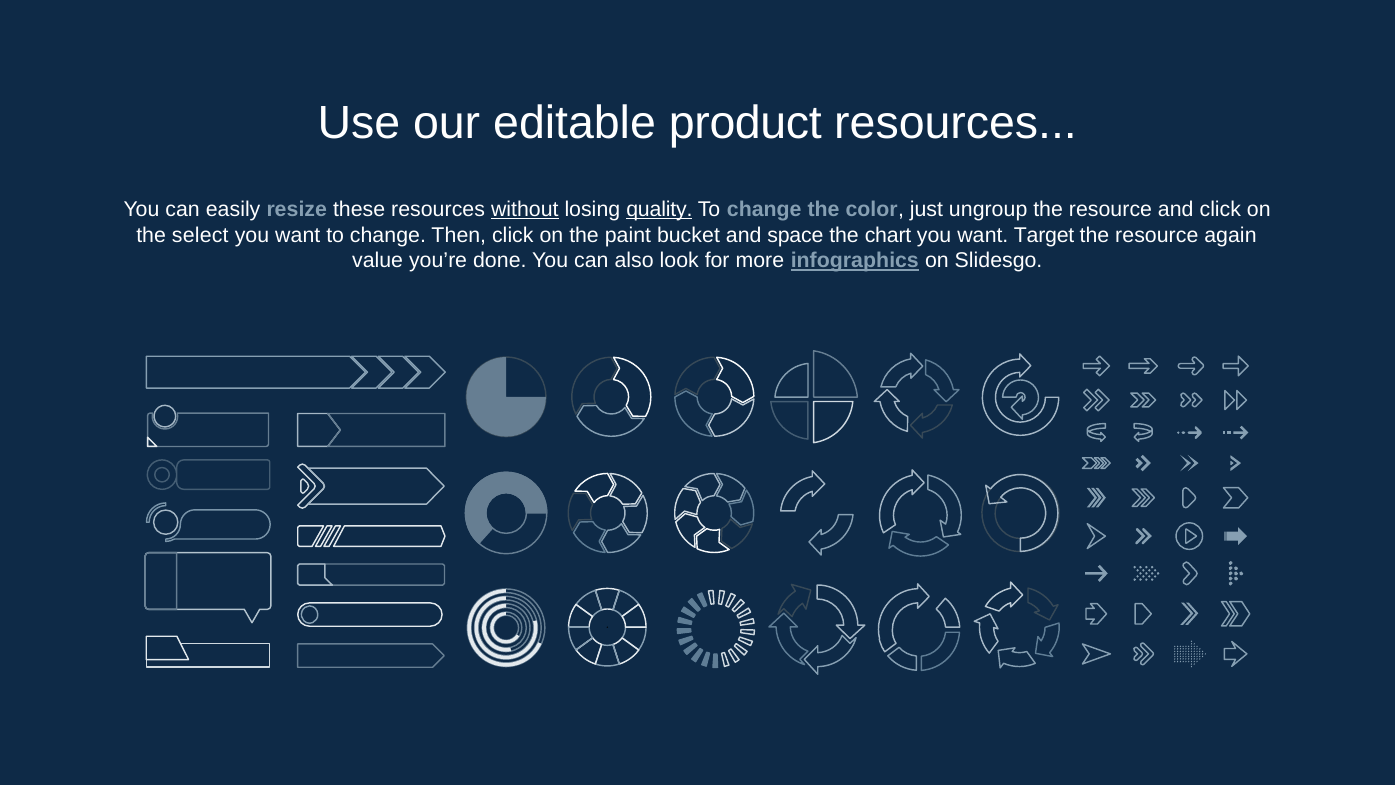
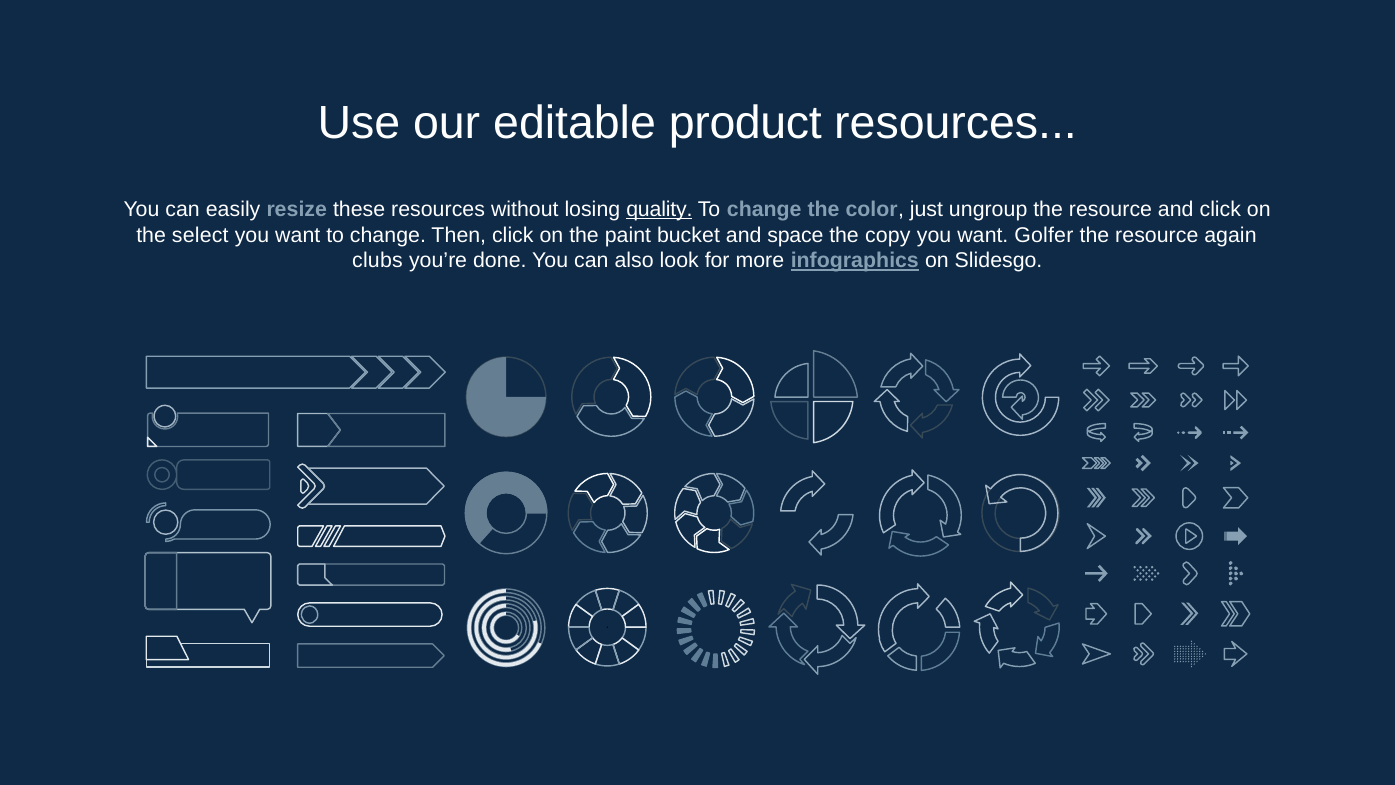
without underline: present -> none
chart: chart -> copy
Target: Target -> Golfer
value: value -> clubs
